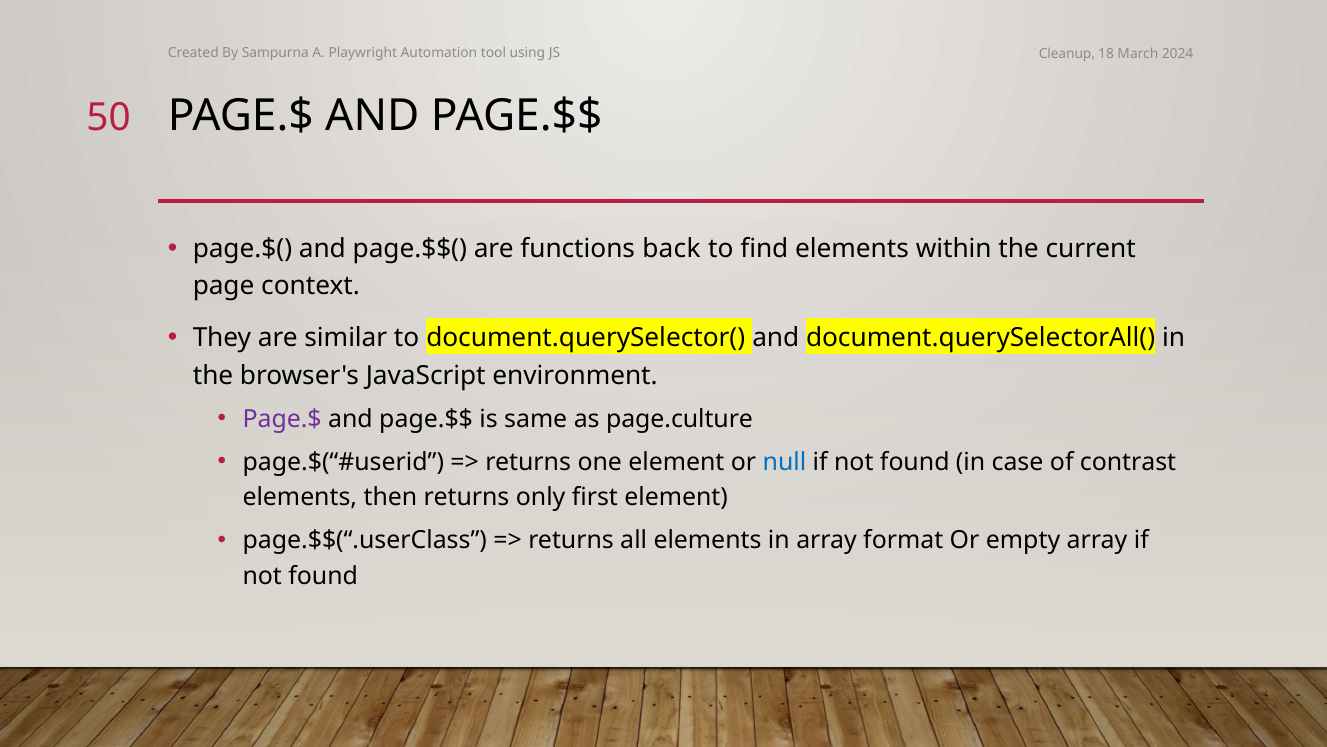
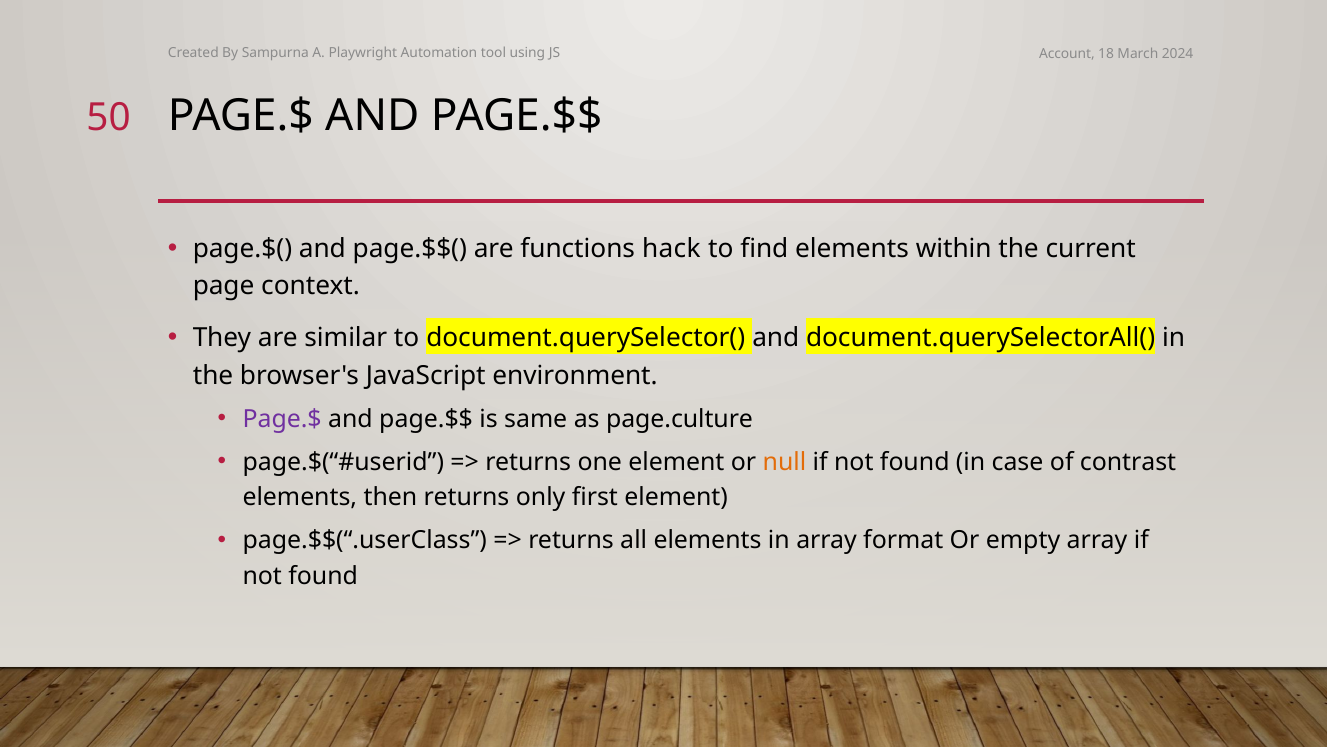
Cleanup: Cleanup -> Account
back: back -> hack
null colour: blue -> orange
